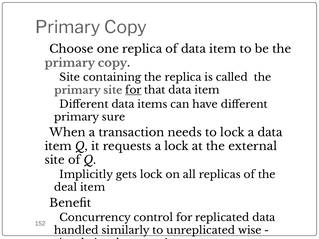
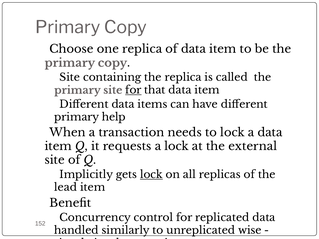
sure: sure -> help
lock at (151, 175) underline: none -> present
deal: deal -> lead
